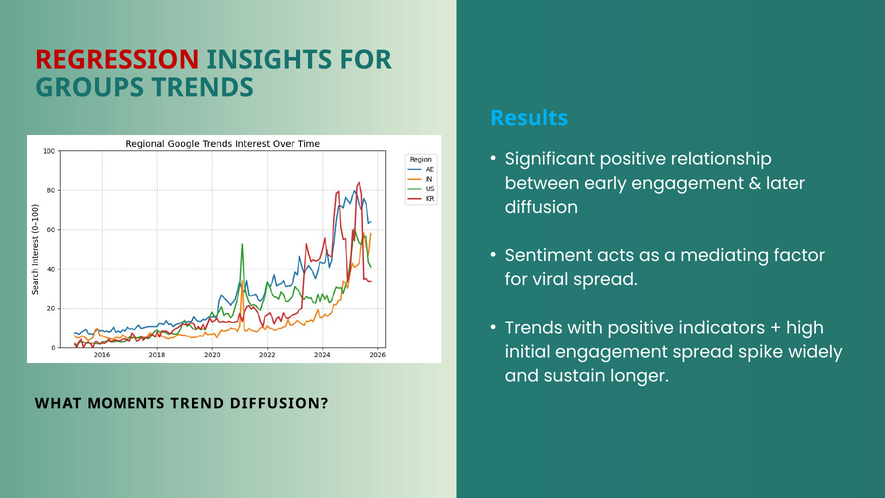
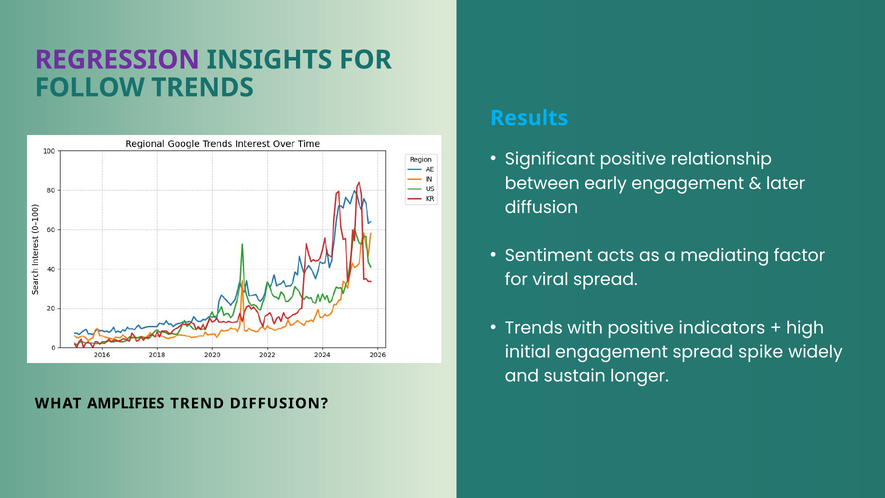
REGRESSION colour: red -> purple
GROUPS: GROUPS -> FOLLOW
MOMENTS: MOMENTS -> AMPLIFIES
